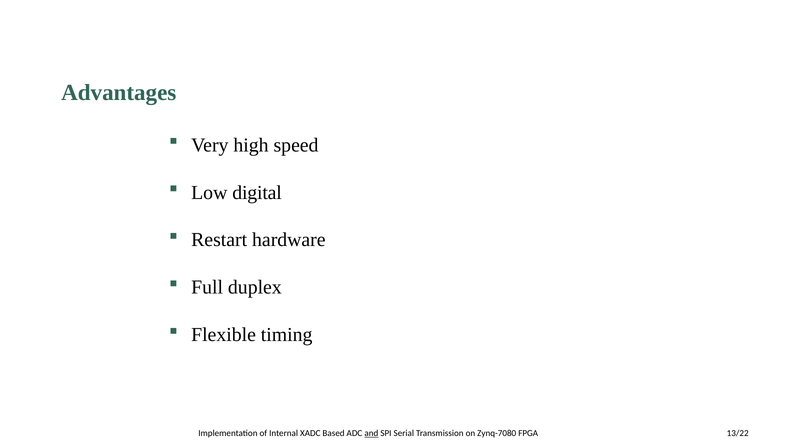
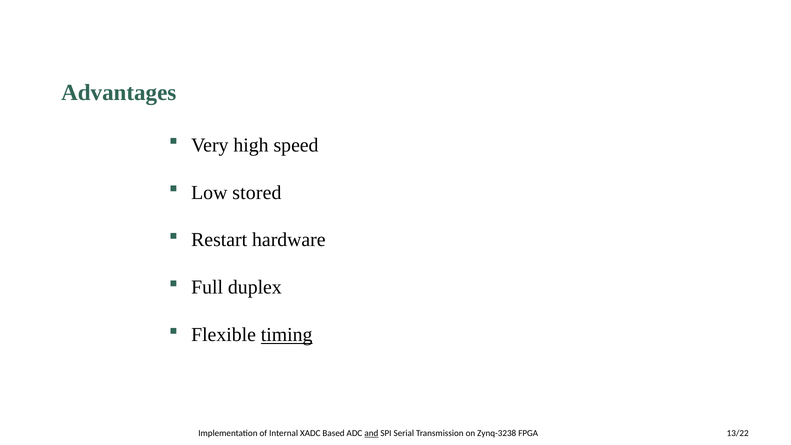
digital: digital -> stored
timing underline: none -> present
Zynq-7080: Zynq-7080 -> Zynq-3238
